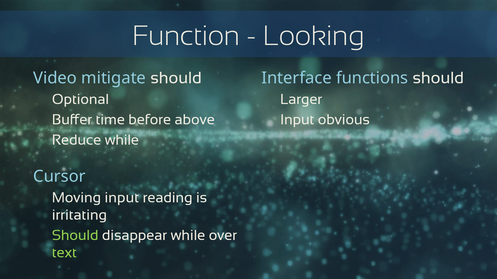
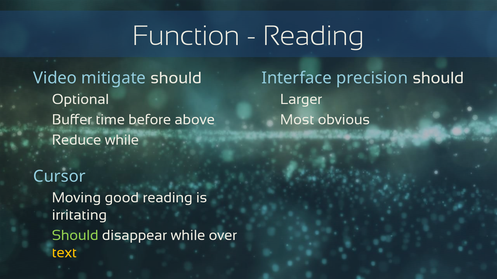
Looking at (314, 36): Looking -> Reading
functions: functions -> precision
Input at (297, 120): Input -> Most
Moving input: input -> good
text colour: light green -> yellow
